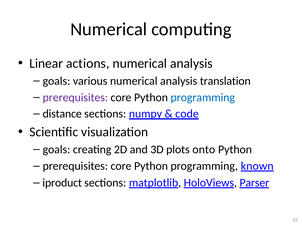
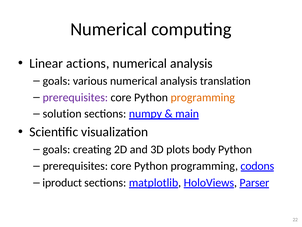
programming at (203, 97) colour: blue -> orange
distance: distance -> solution
code: code -> main
onto: onto -> body
known: known -> codons
